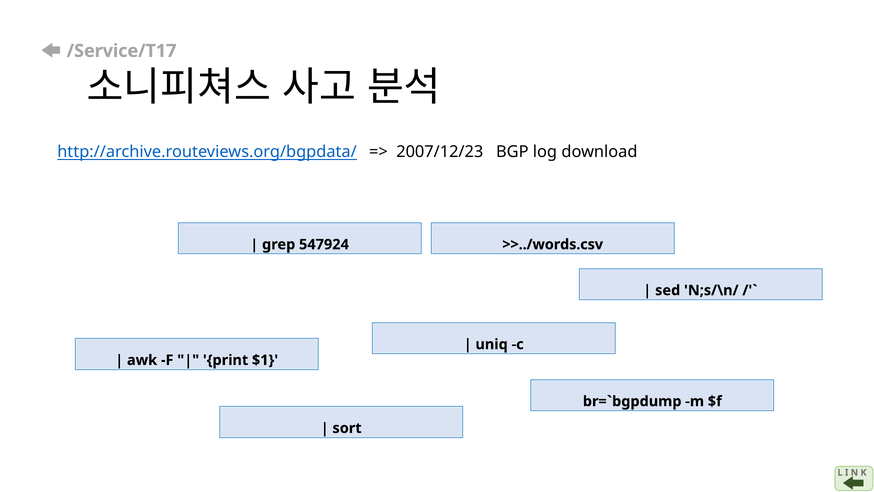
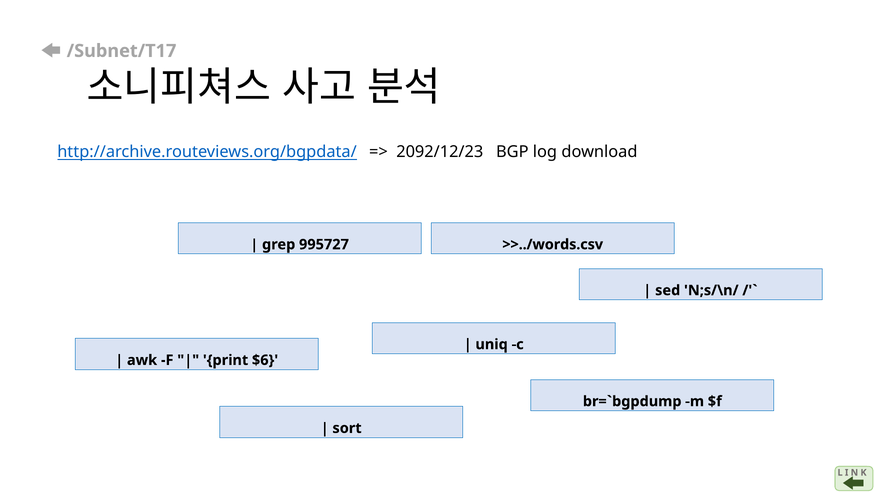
/Service/T17: /Service/T17 -> /Subnet/T17
2007/12/23: 2007/12/23 -> 2092/12/23
547924: 547924 -> 995727
$1: $1 -> $6
